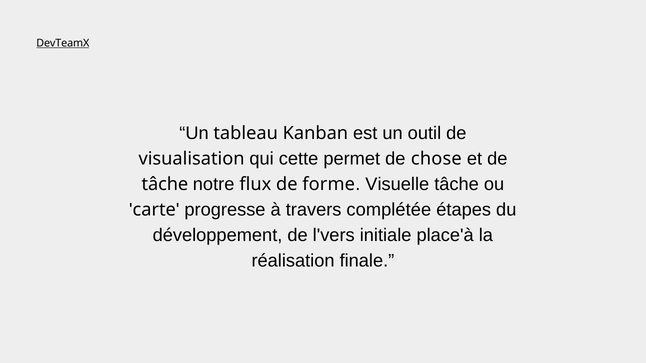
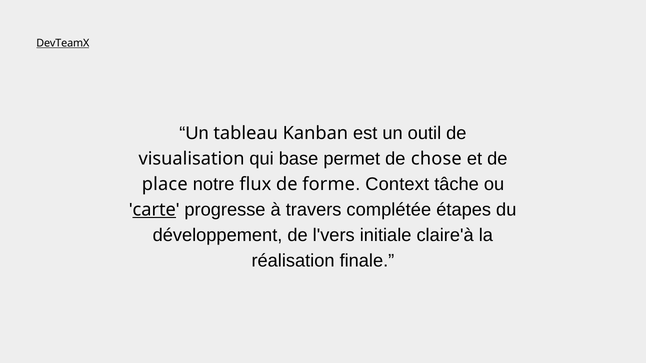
cette: cette -> base
tâche at (165, 184): tâche -> place
Visuelle: Visuelle -> Context
carte underline: none -> present
place'à: place'à -> claire'à
